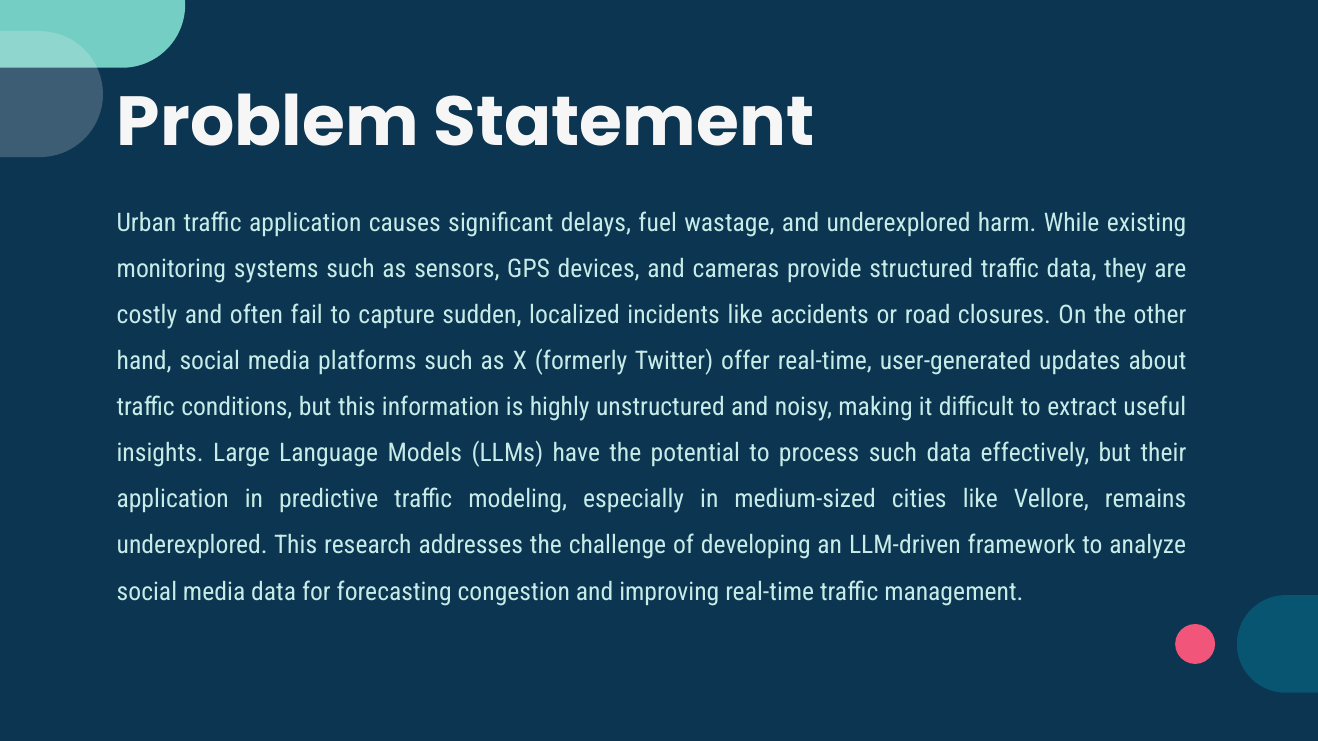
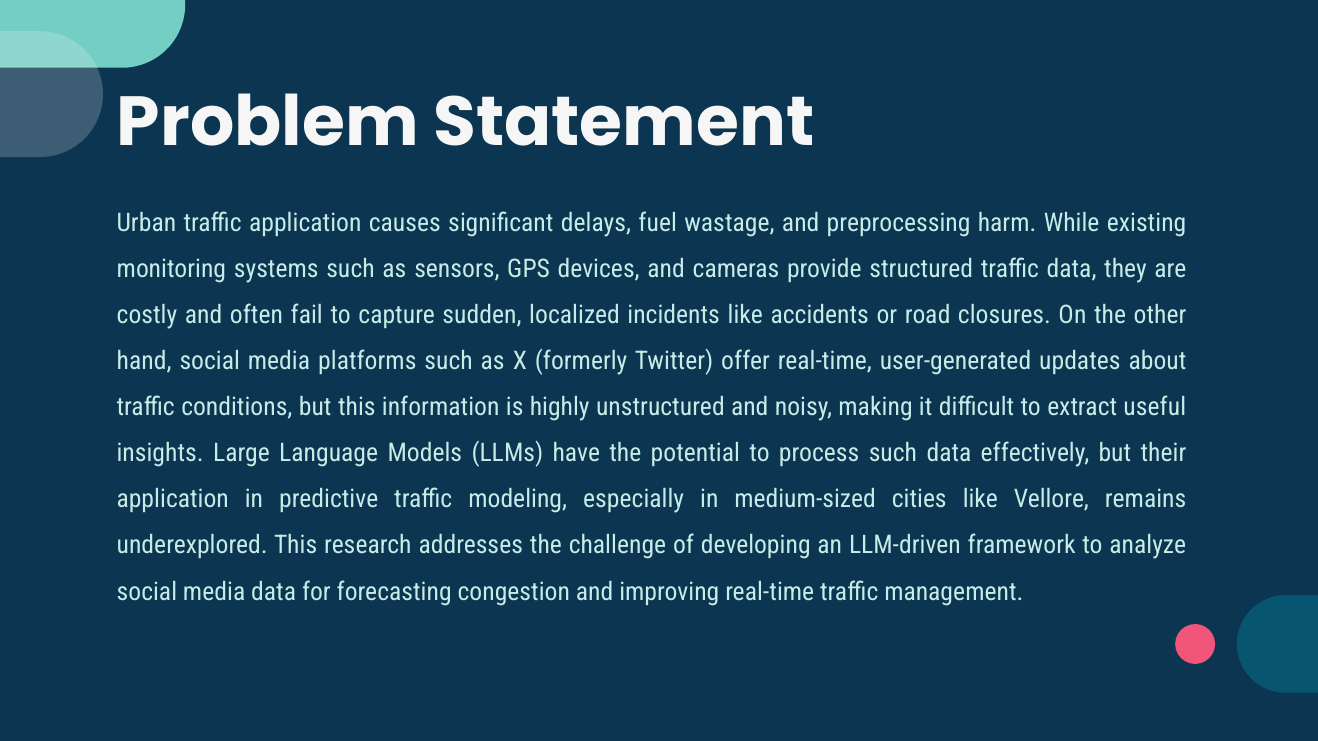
and underexplored: underexplored -> preprocessing
